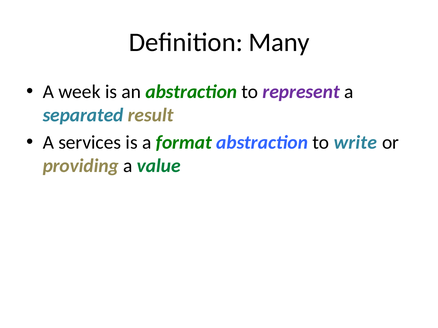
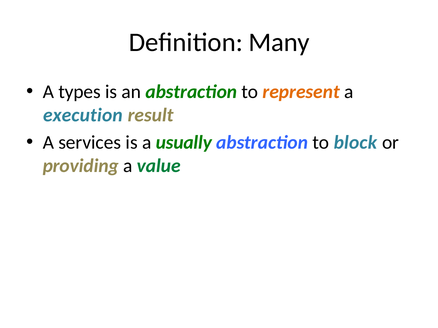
week: week -> types
represent colour: purple -> orange
separated: separated -> execution
format: format -> usually
write: write -> block
